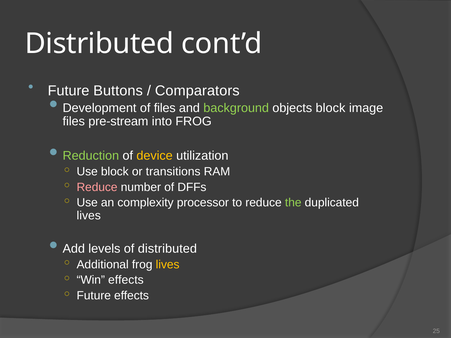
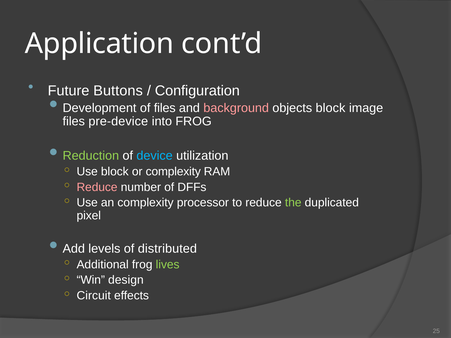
Distributed at (99, 44): Distributed -> Application
Comparators: Comparators -> Configuration
background colour: light green -> pink
pre-stream: pre-stream -> pre-device
device colour: yellow -> light blue
or transitions: transitions -> complexity
lives at (89, 216): lives -> pixel
lives at (168, 265) colour: yellow -> light green
Win effects: effects -> design
Future at (94, 296): Future -> Circuit
